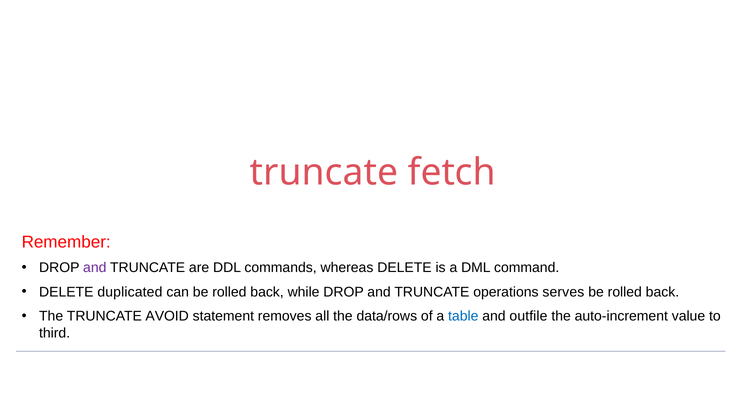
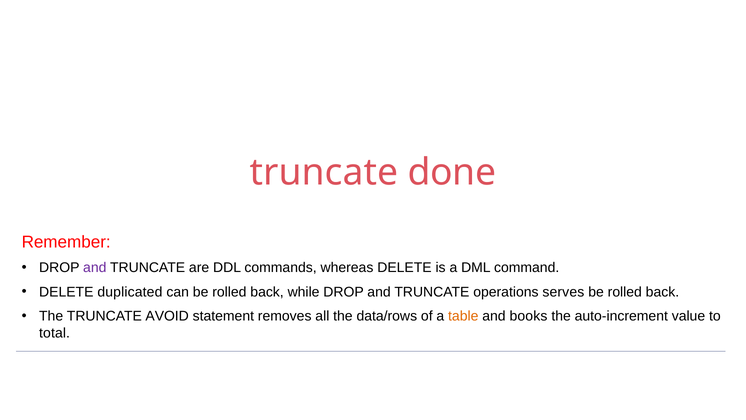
fetch: fetch -> done
table colour: blue -> orange
outfile: outfile -> books
third: third -> total
